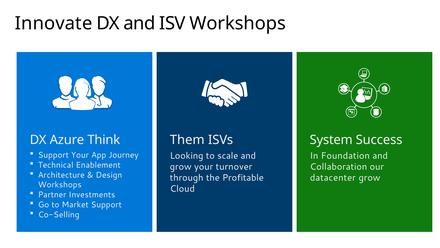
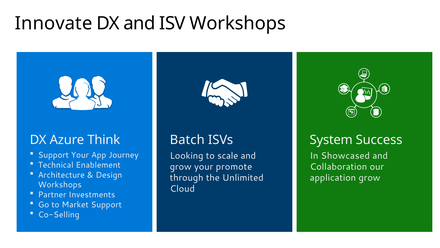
Them: Them -> Batch
Foundation: Foundation -> Showcased
turnover: turnover -> promote
Profitable: Profitable -> Unlimited
datacenter: datacenter -> application
